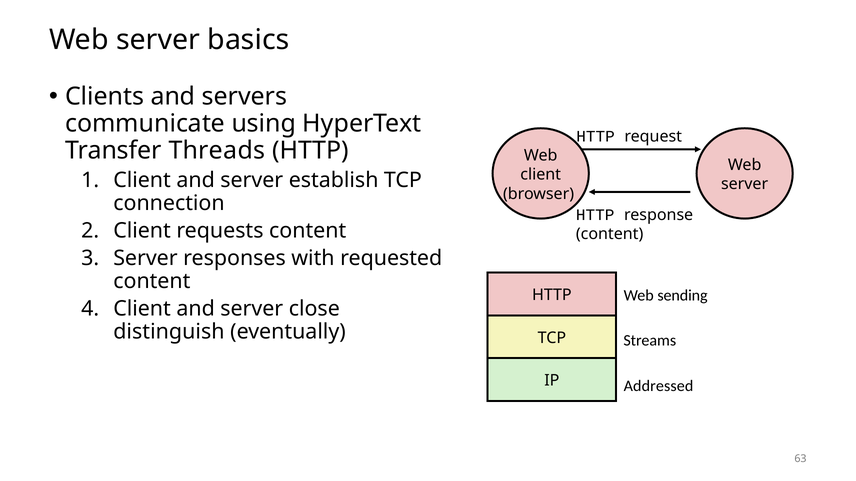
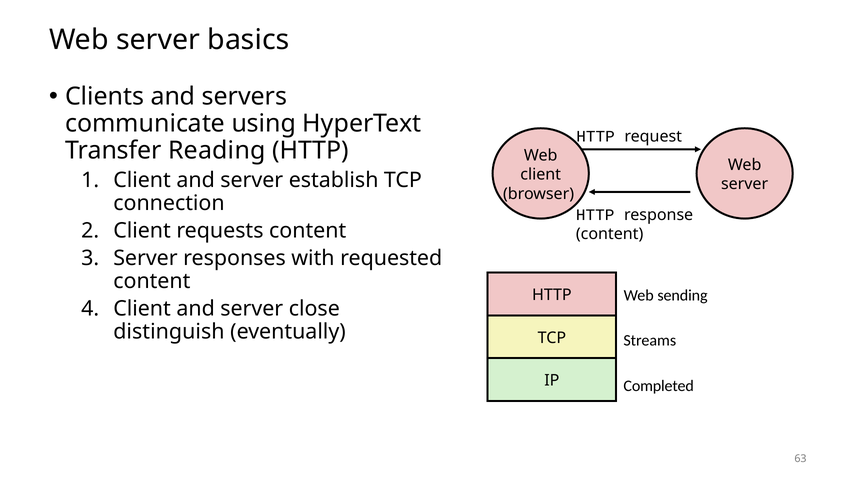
Threads: Threads -> Reading
Addressed: Addressed -> Completed
